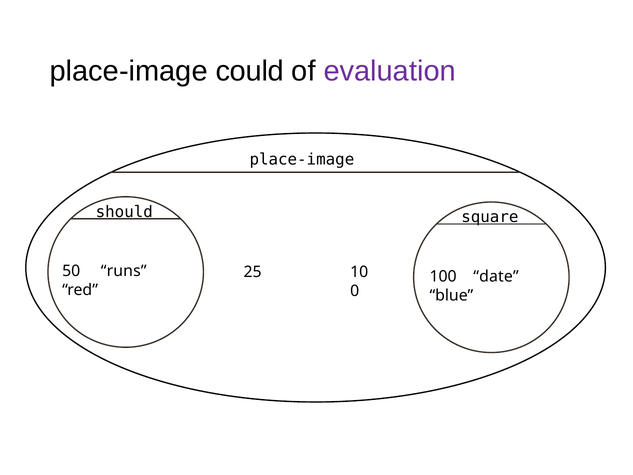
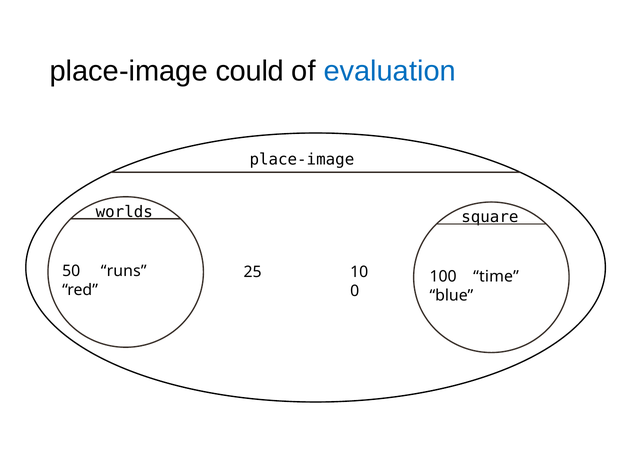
evaluation colour: purple -> blue
should: should -> worlds
date: date -> time
